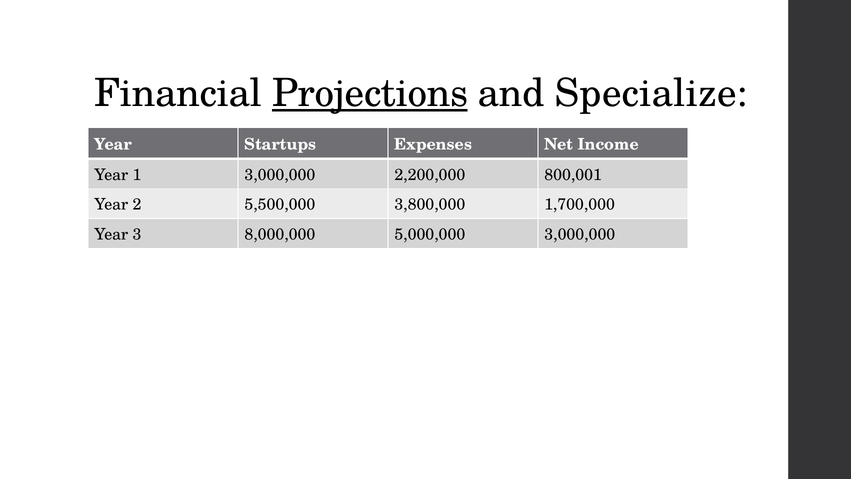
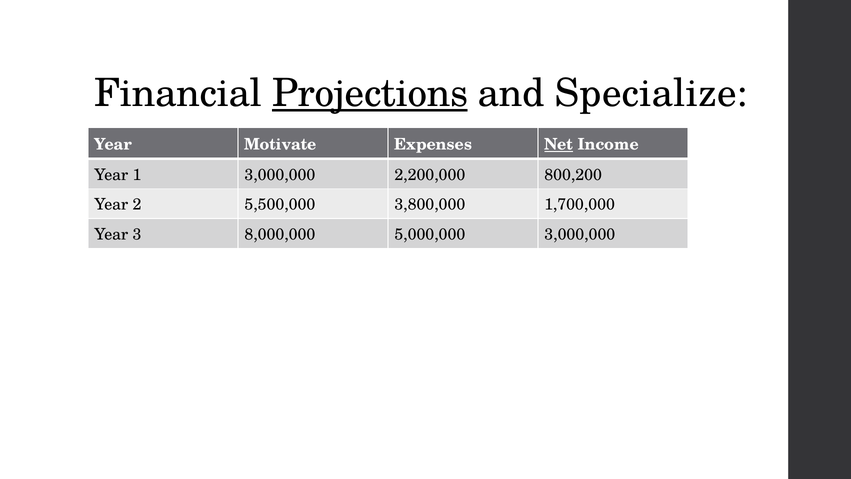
Startups: Startups -> Motivate
Net underline: none -> present
800,001: 800,001 -> 800,200
